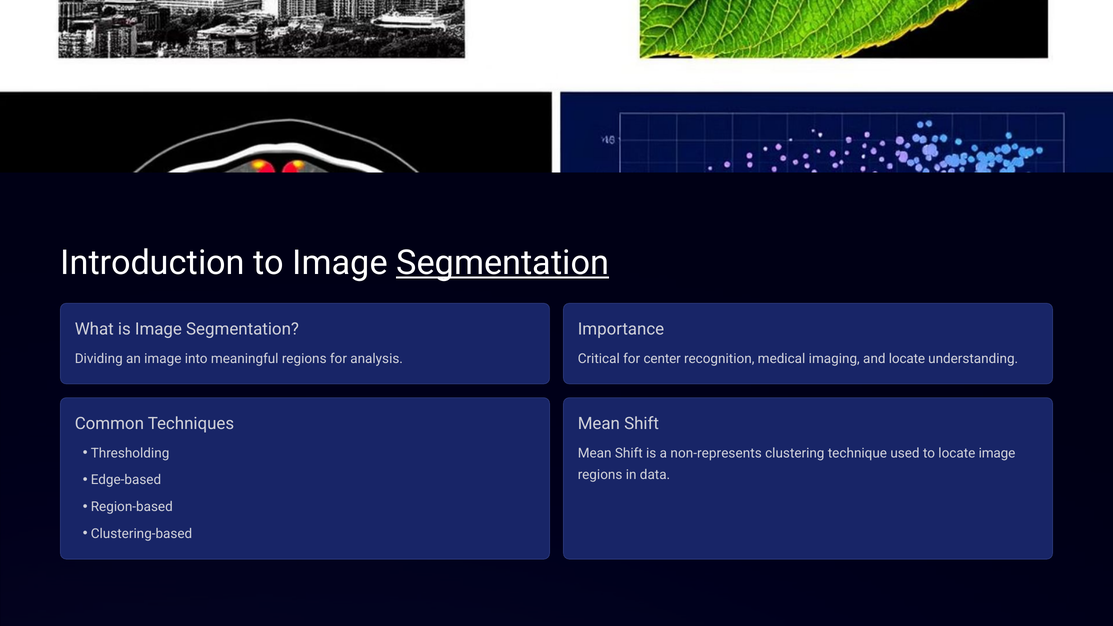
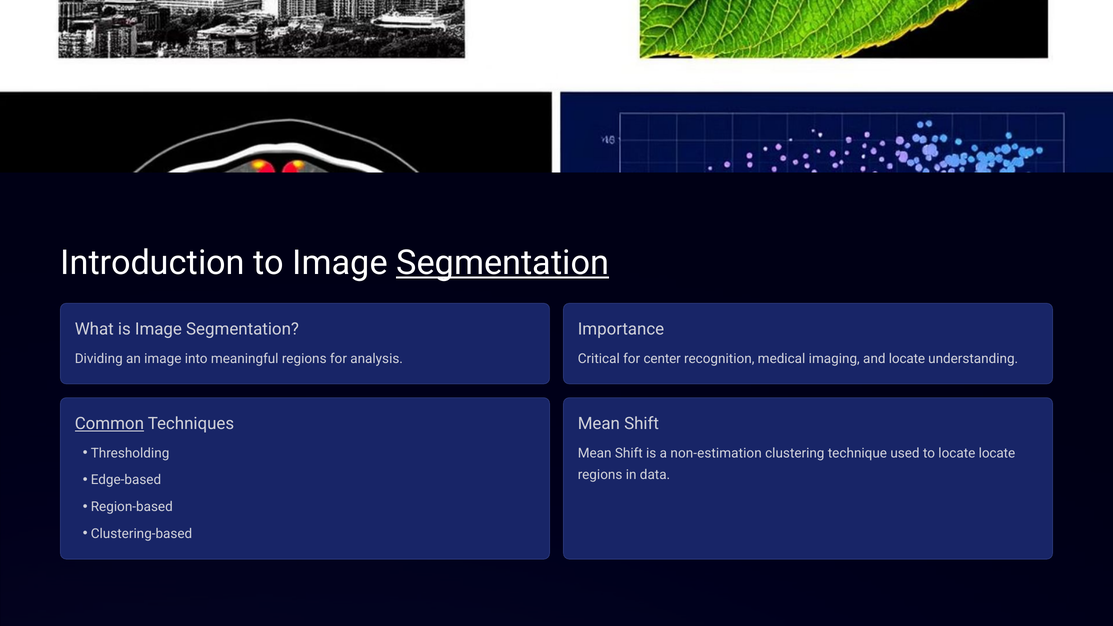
Common underline: none -> present
non-represents: non-represents -> non-estimation
locate image: image -> locate
